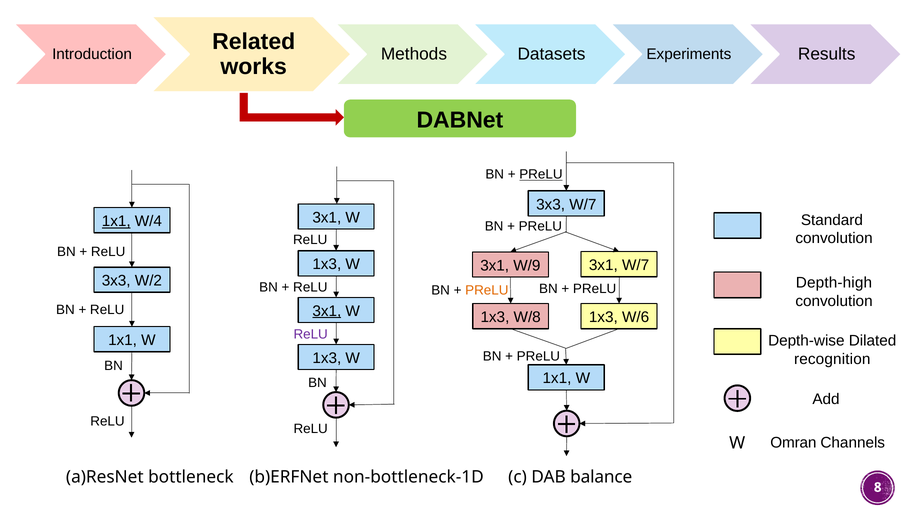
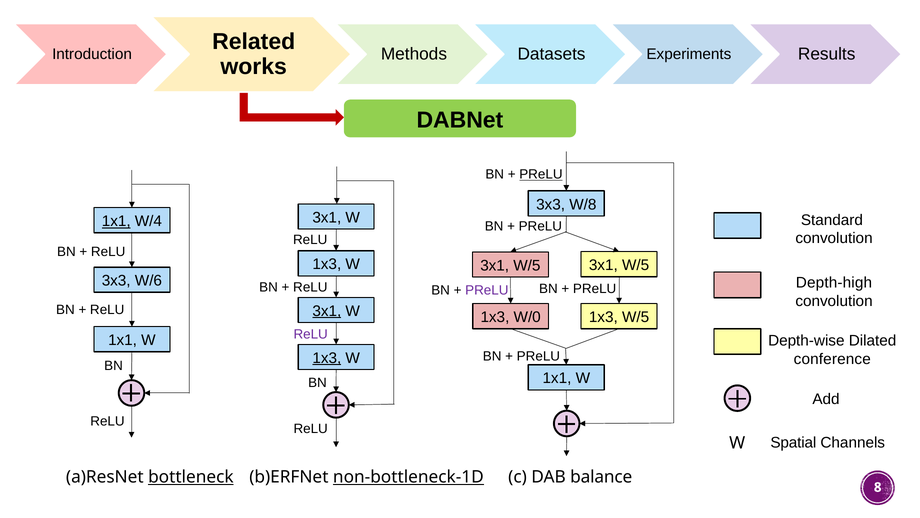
3x3 W/7: W/7 -> W/8
W/7 at (636, 265): W/7 -> W/5
W/9 at (527, 265): W/9 -> W/5
W/2: W/2 -> W/6
PReLU at (487, 290) colour: orange -> purple
W/8: W/8 -> W/0
1x3 W/6: W/6 -> W/5
1x3 at (327, 358) underline: none -> present
recognition: recognition -> conference
Omran: Omran -> Spatial
bottleneck underline: none -> present
non-bottleneck-1D underline: none -> present
